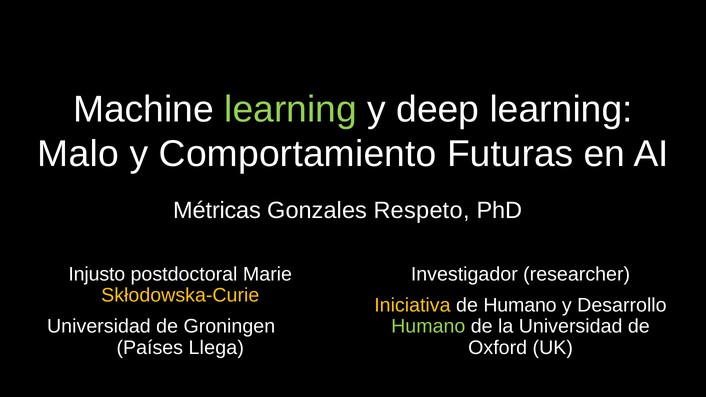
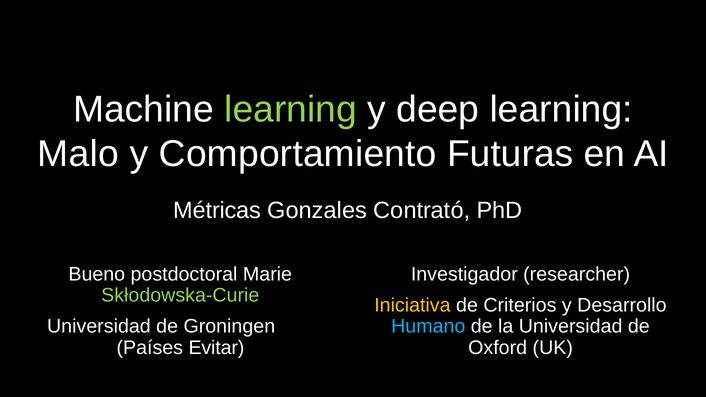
Respeto: Respeto -> Contrató
Injusto: Injusto -> Bueno
Skłodowska-Curie colour: yellow -> light green
de Humano: Humano -> Criterios
Humano at (428, 327) colour: light green -> light blue
Llega: Llega -> Evitar
